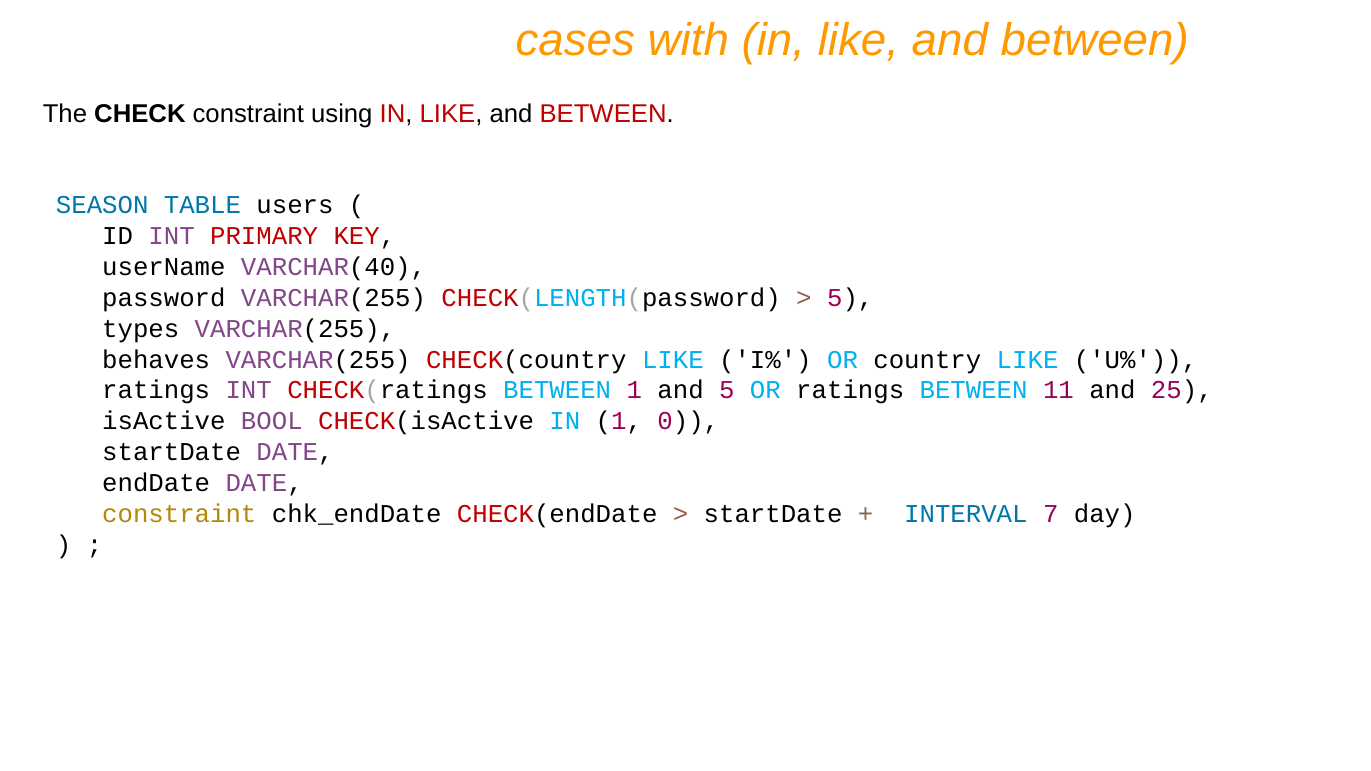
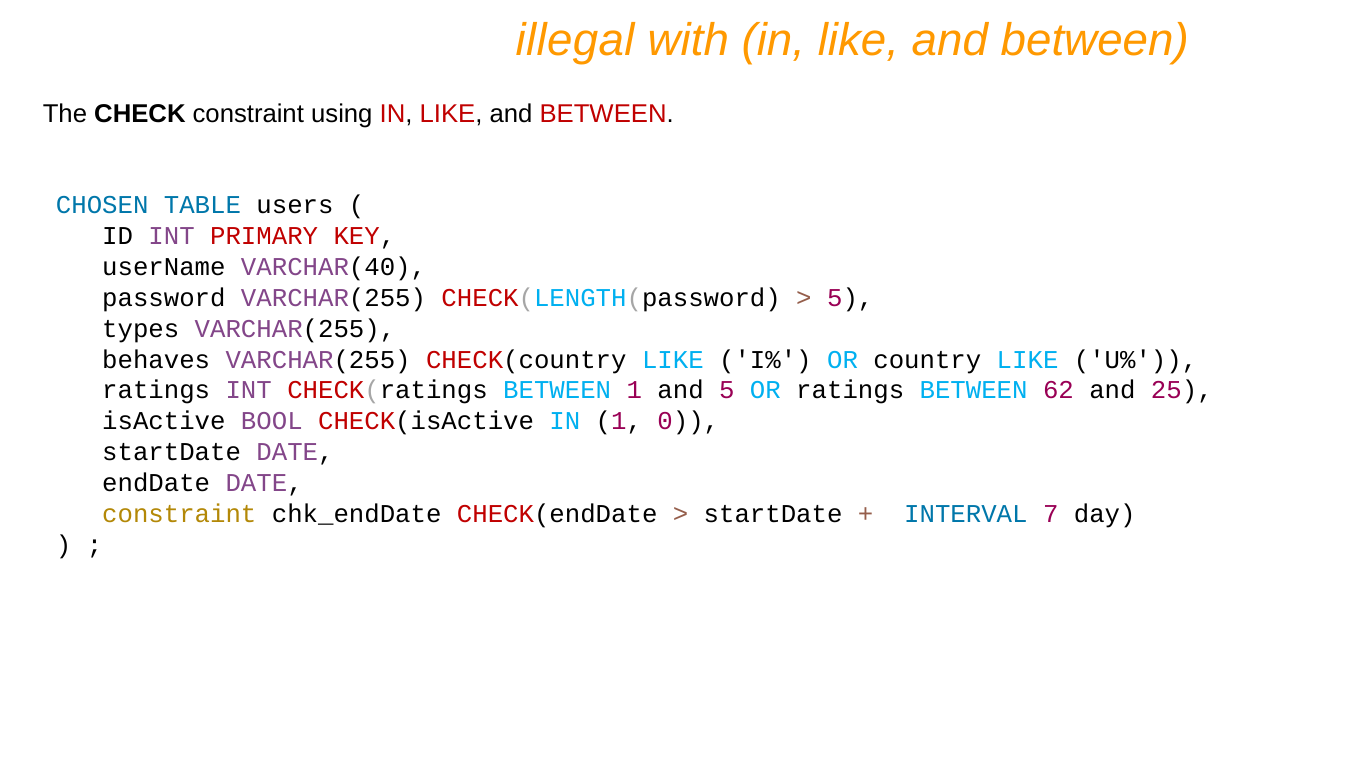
cases: cases -> illegal
SEASON: SEASON -> CHOSEN
11: 11 -> 62
